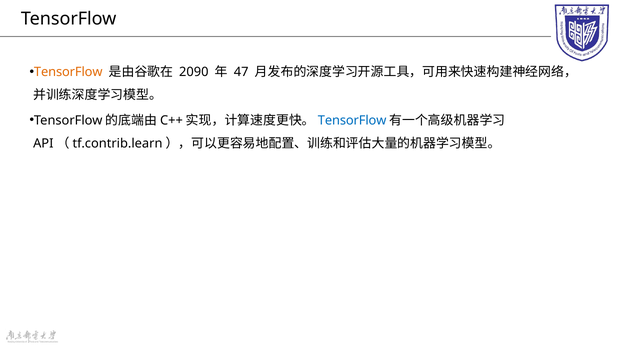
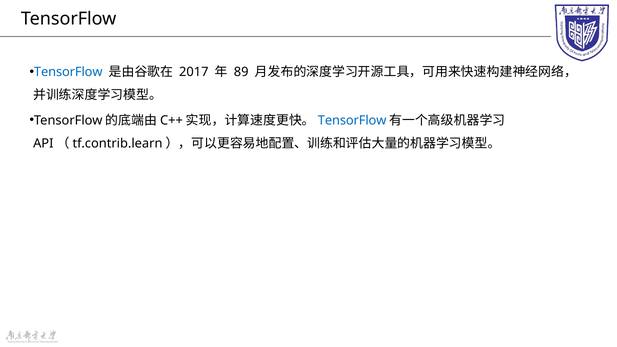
TensorFlow at (68, 72) colour: orange -> blue
2090: 2090 -> 2017
47: 47 -> 89
